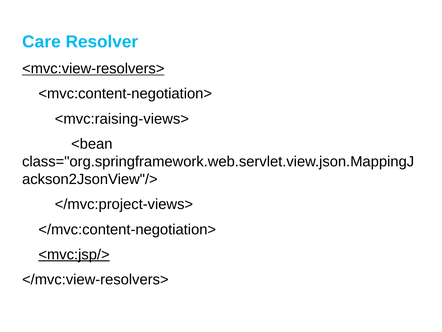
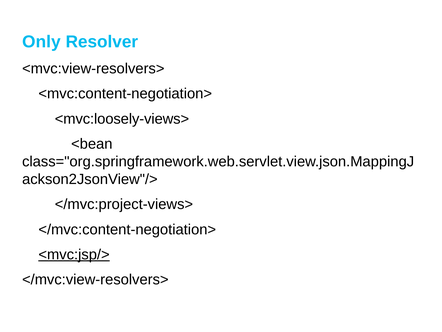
Care: Care -> Only
<mvc:view-resolvers> underline: present -> none
<mvc:raising-views>: <mvc:raising-views> -> <mvc:loosely-views>
